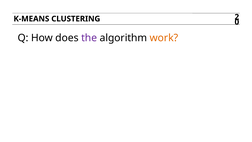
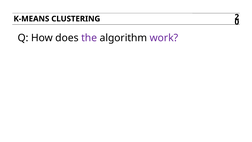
work colour: orange -> purple
